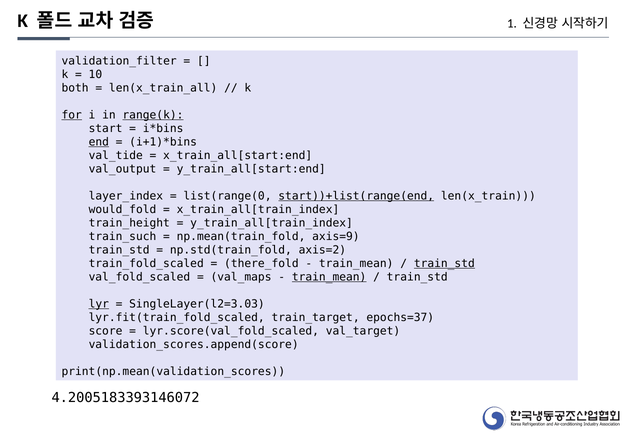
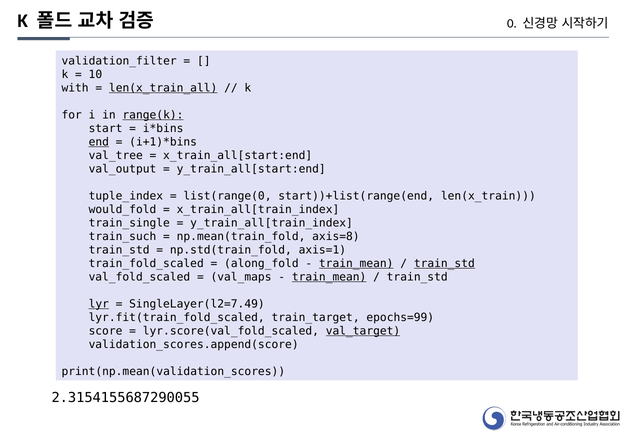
1: 1 -> 0
both: both -> with
len(x_train_all underline: none -> present
for underline: present -> none
val_tide: val_tide -> val_tree
layer_index: layer_index -> tuple_index
start))+list(range(end underline: present -> none
train_height: train_height -> train_single
axis=9: axis=9 -> axis=8
axis=2: axis=2 -> axis=1
there_fold: there_fold -> along_fold
train_mean at (356, 263) underline: none -> present
SingleLayer(l2=3.03: SingleLayer(l2=3.03 -> SingleLayer(l2=7.49
epochs=37: epochs=37 -> epochs=99
val_target underline: none -> present
4.2005183393146072: 4.2005183393146072 -> 2.3154155687290055
